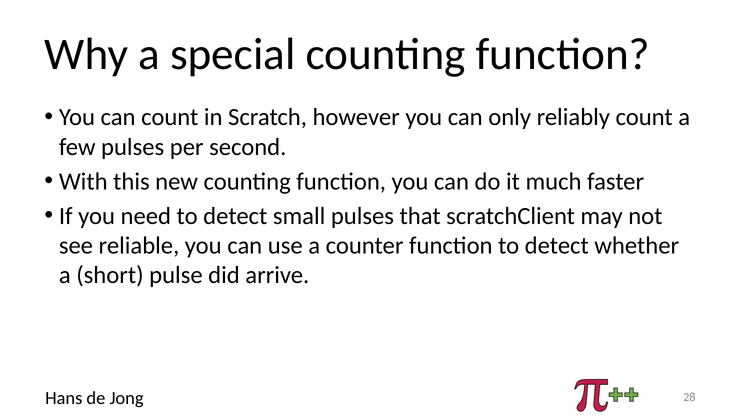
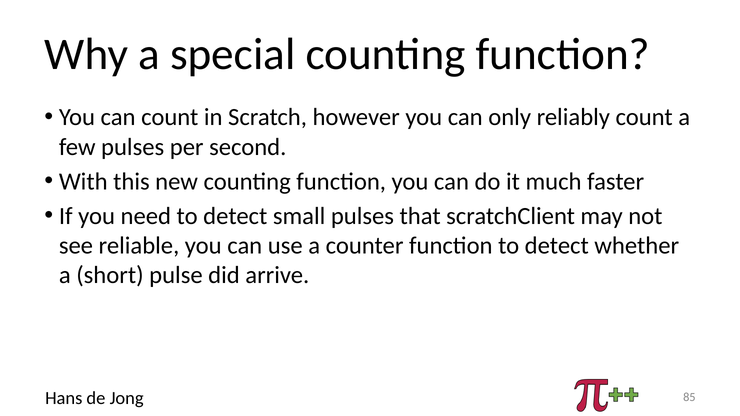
28: 28 -> 85
